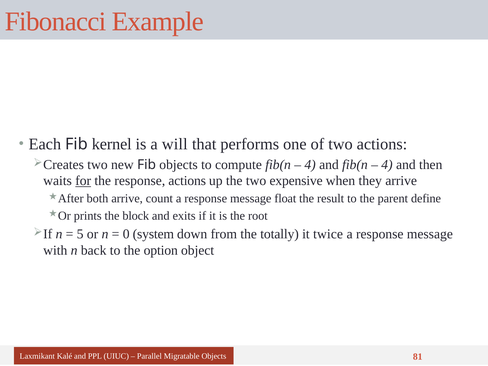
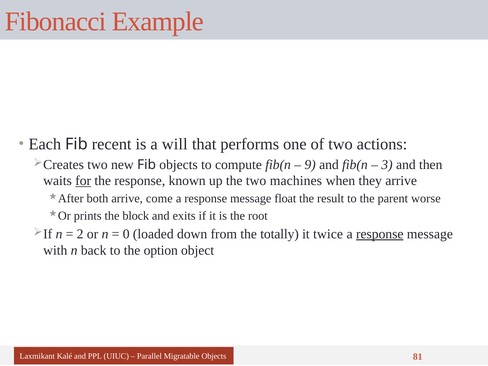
kernel: kernel -> recent
4 at (310, 165): 4 -> 9
4 at (387, 165): 4 -> 3
response actions: actions -> known
expensive: expensive -> machines
count: count -> come
define: define -> worse
5: 5 -> 2
system: system -> loaded
response at (380, 234) underline: none -> present
